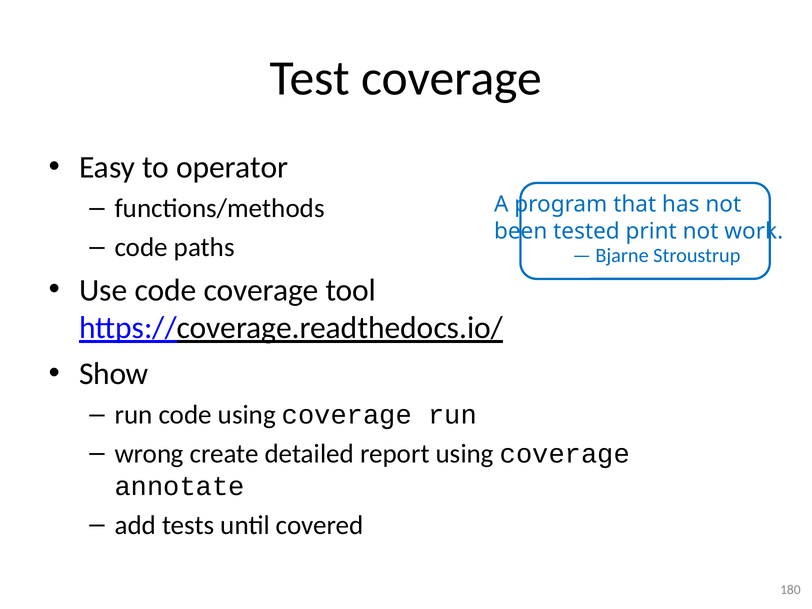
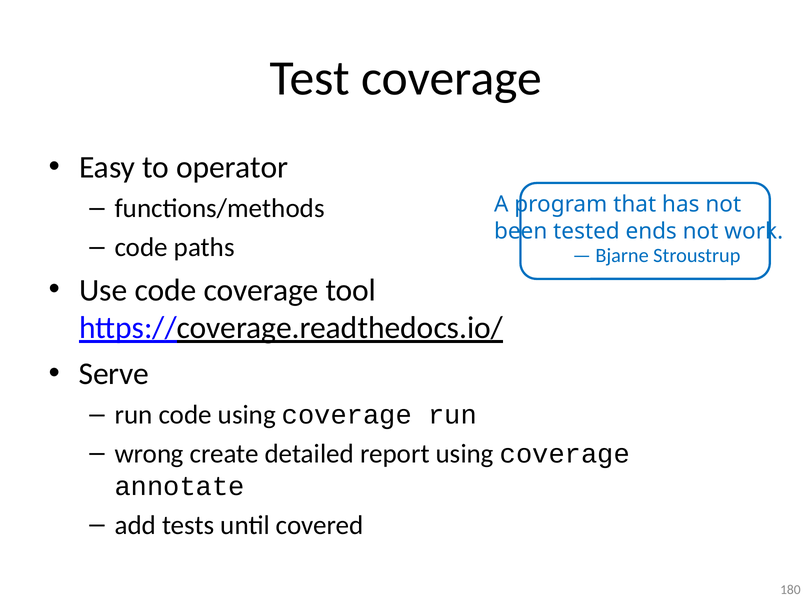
print: print -> ends
Show: Show -> Serve
